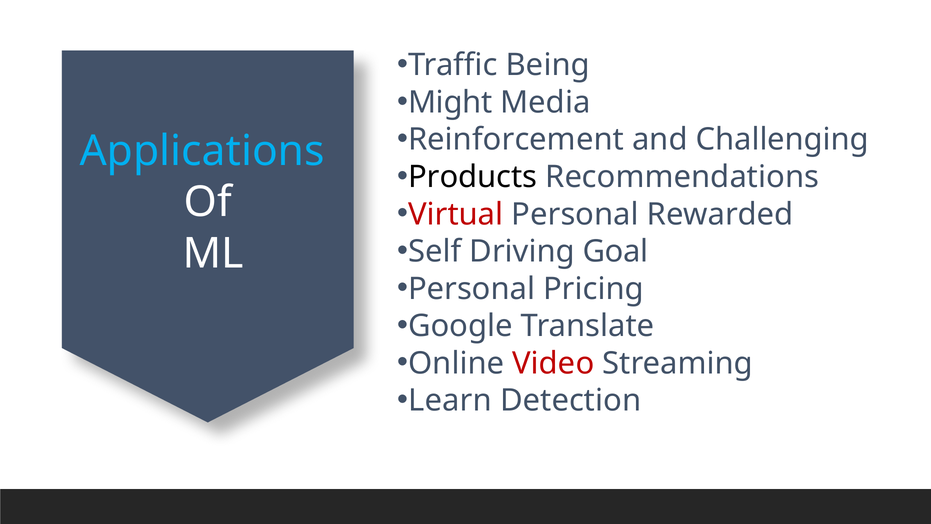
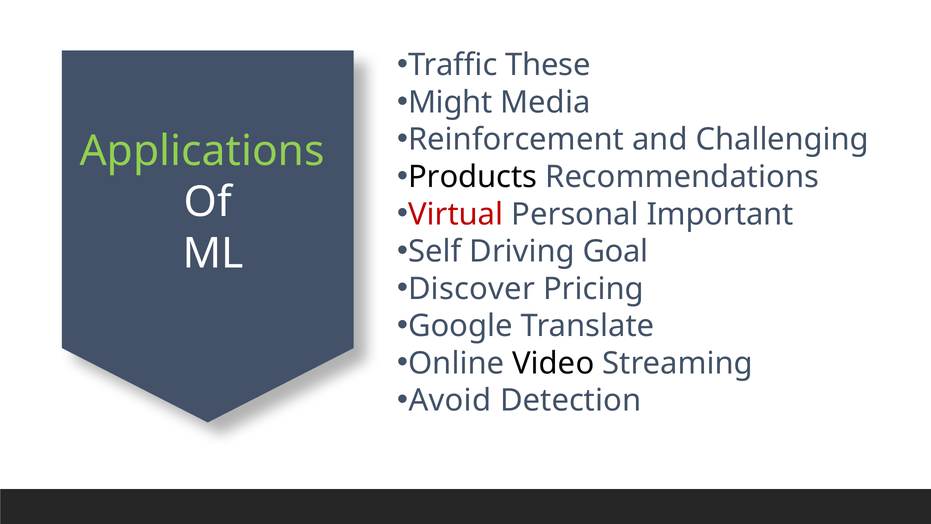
Being: Being -> These
Applications colour: light blue -> light green
Rewarded: Rewarded -> Important
Personal at (472, 289): Personal -> Discover
Video colour: red -> black
Learn: Learn -> Avoid
